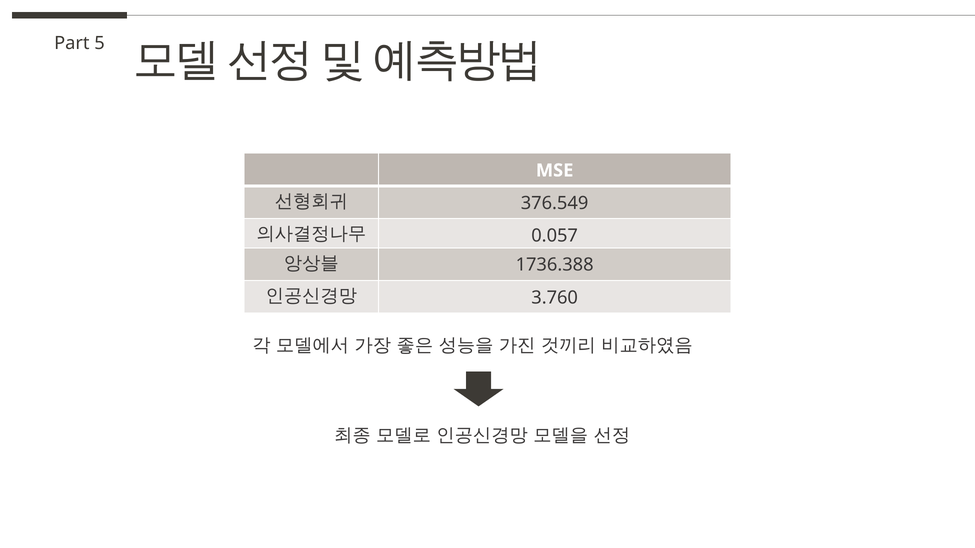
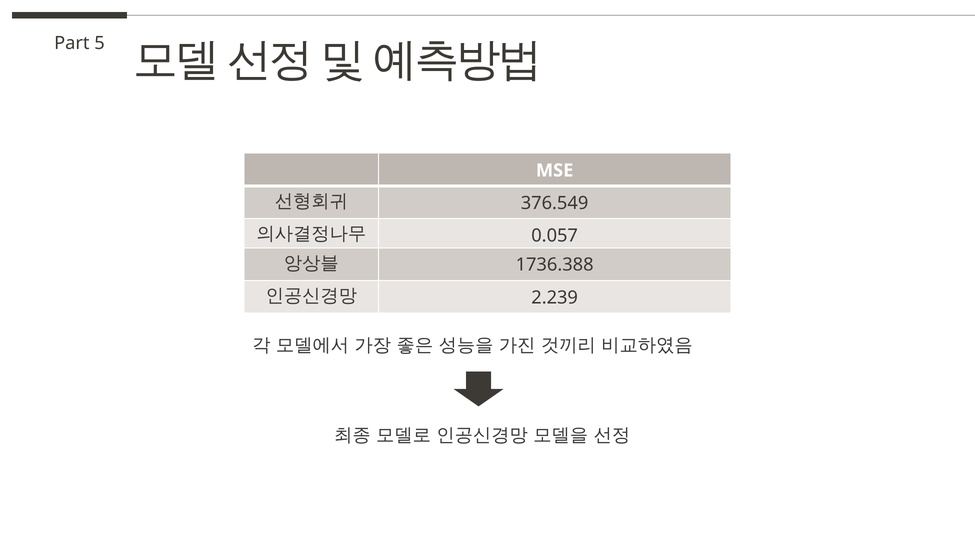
3.760: 3.760 -> 2.239
